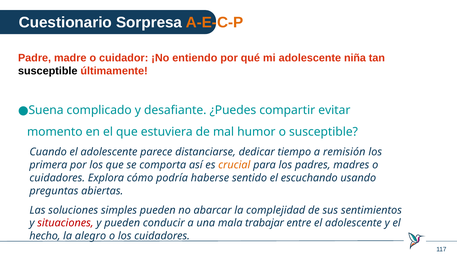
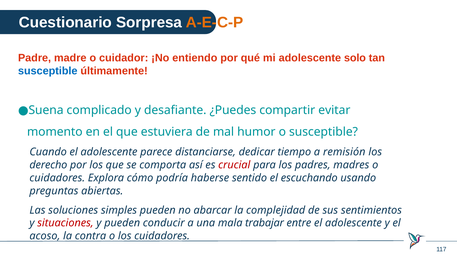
niña: niña -> solo
susceptible at (48, 71) colour: black -> blue
primera: primera -> derecho
crucial colour: orange -> red
hecho: hecho -> acoso
alegro: alegro -> contra
